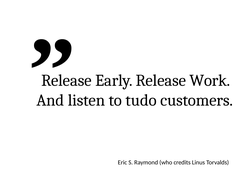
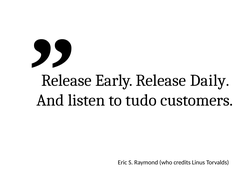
Work: Work -> Daily
